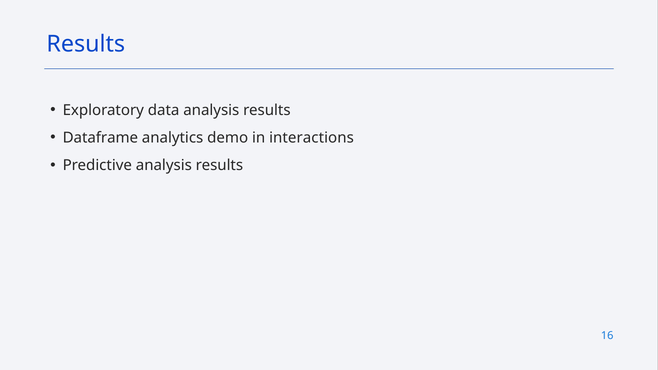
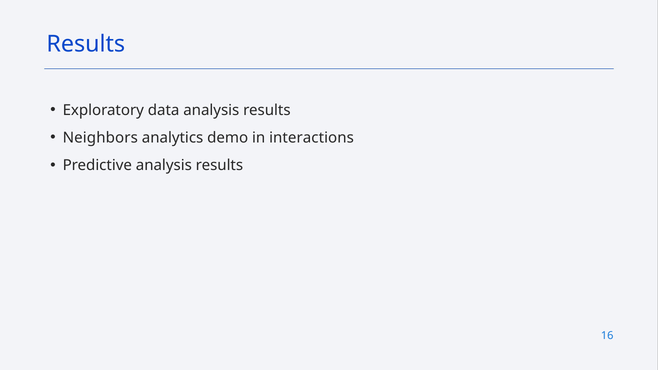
Dataframe: Dataframe -> Neighbors
